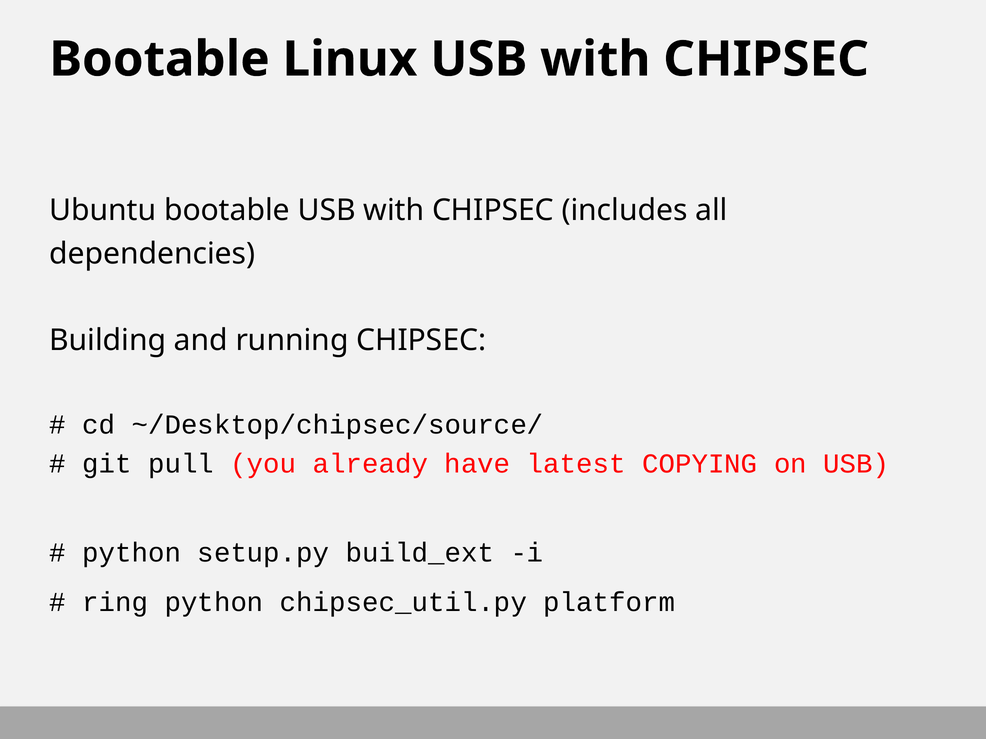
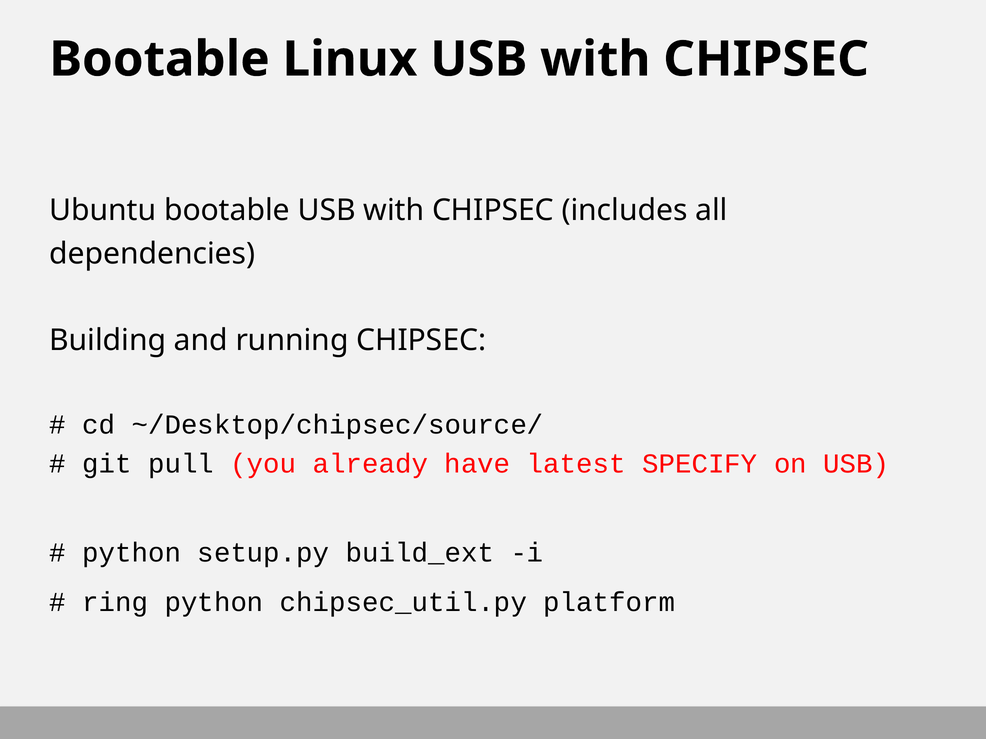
COPYING: COPYING -> SPECIFY
